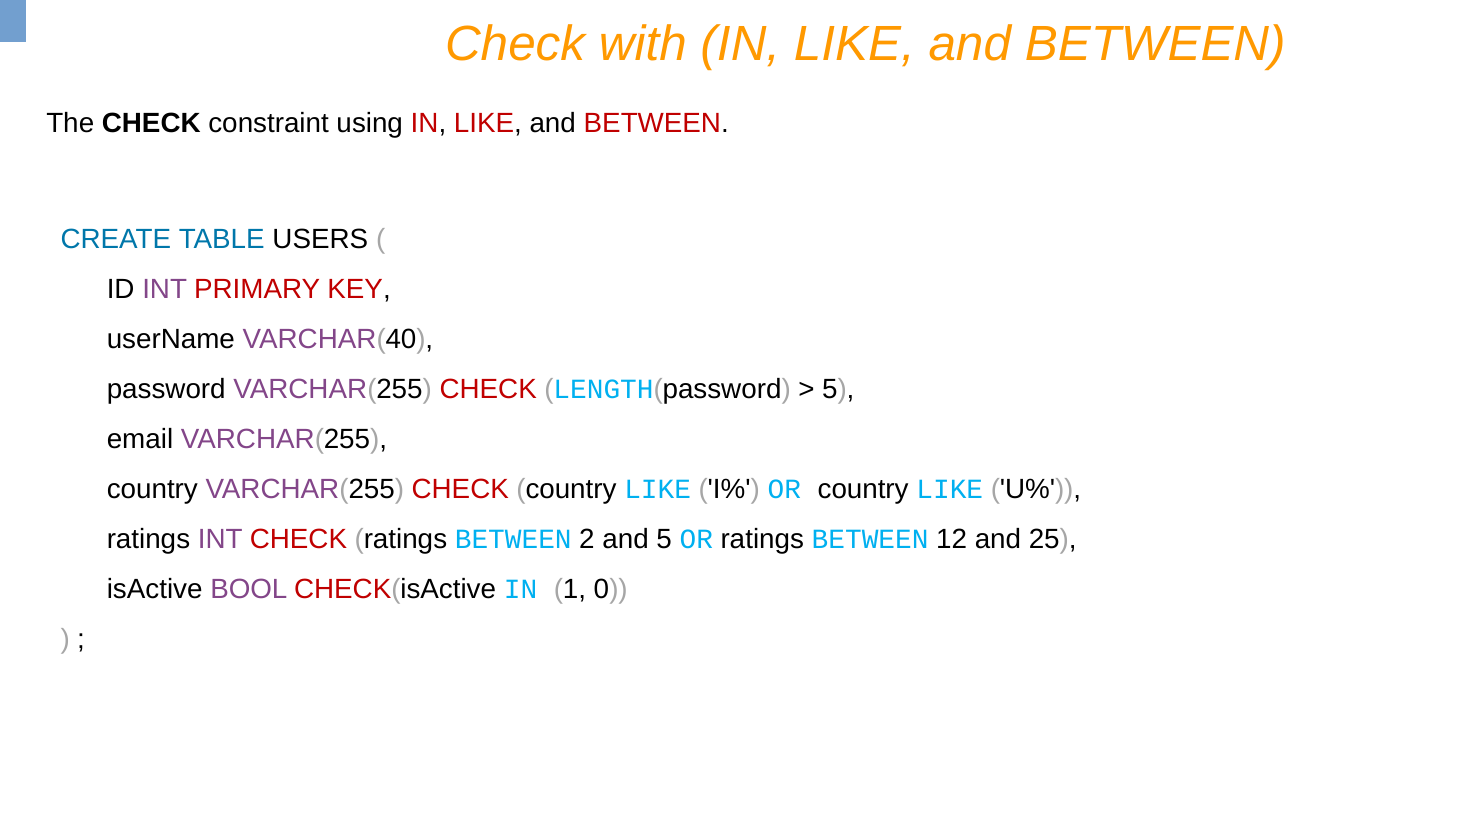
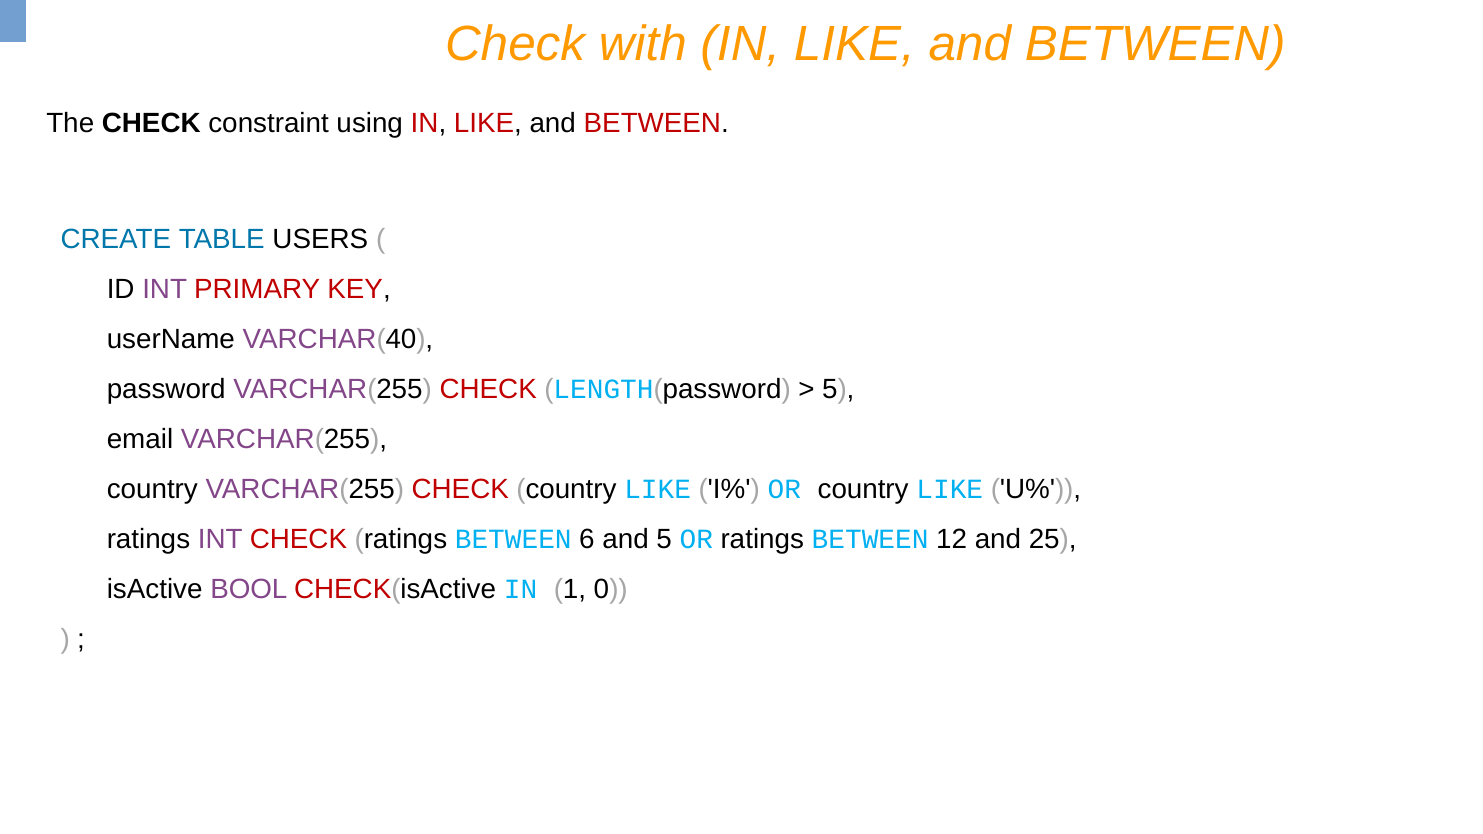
2: 2 -> 6
